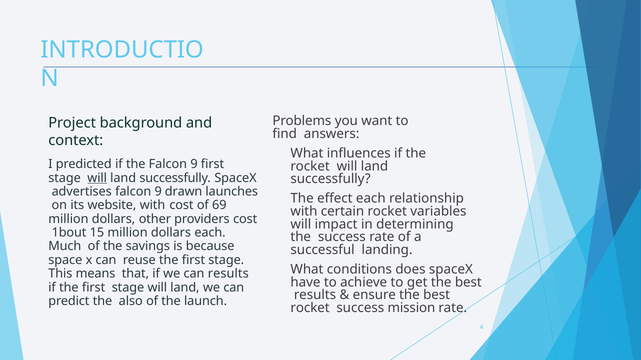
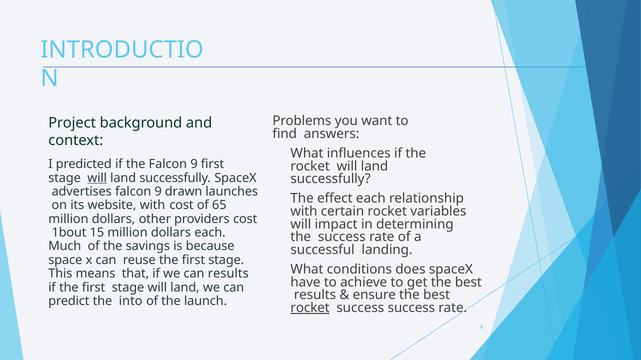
69: 69 -> 65
also: also -> into
rocket at (310, 308) underline: none -> present
success mission: mission -> success
